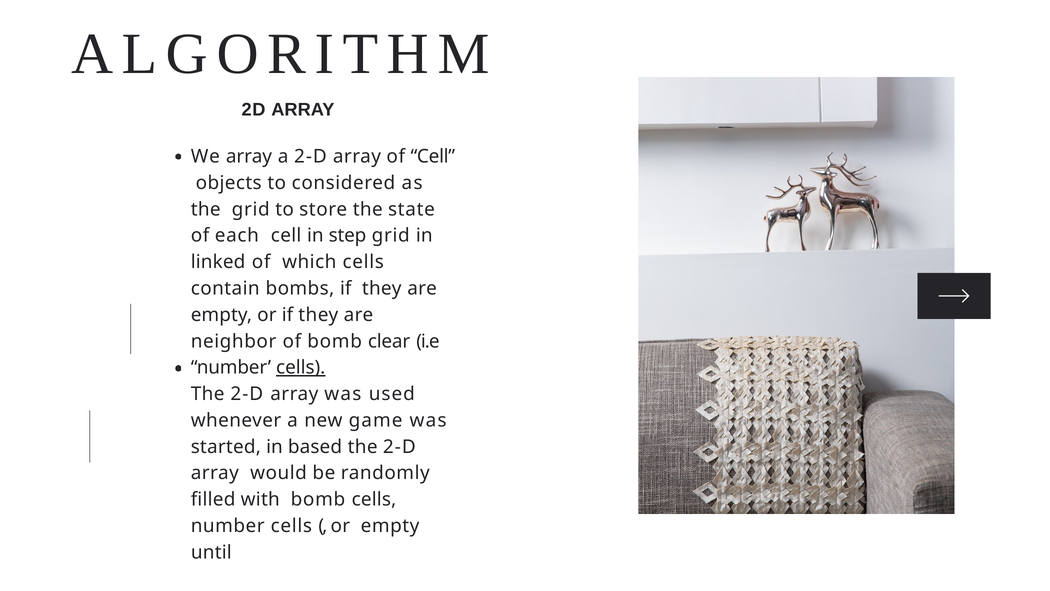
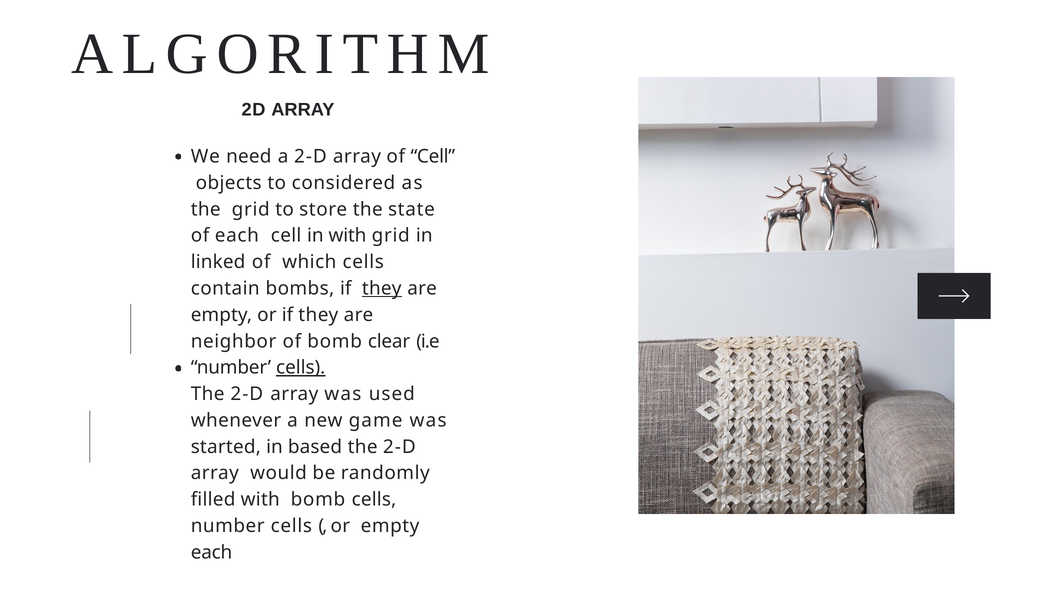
We array: array -> need
in step: step -> with
they at (382, 288) underline: none -> present
until at (211, 552): until -> each
